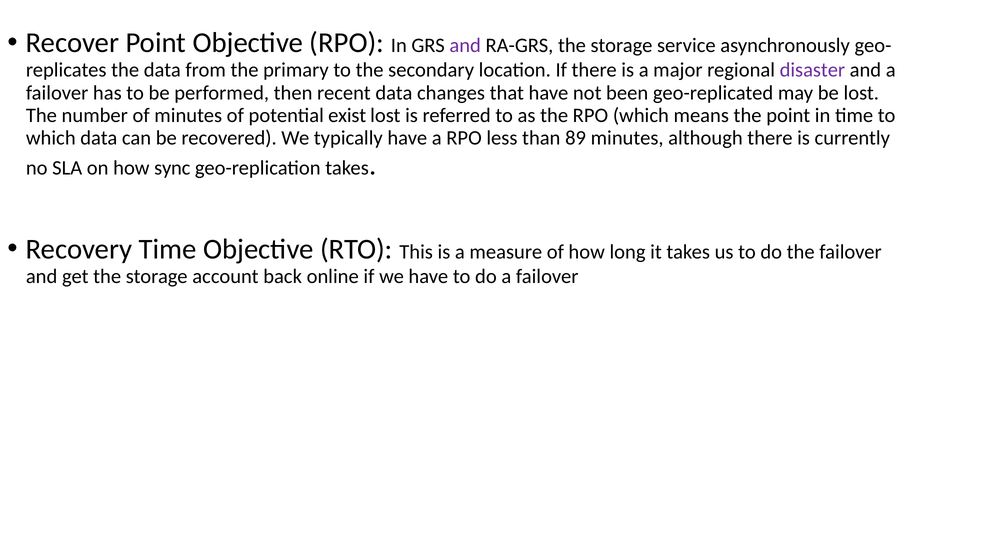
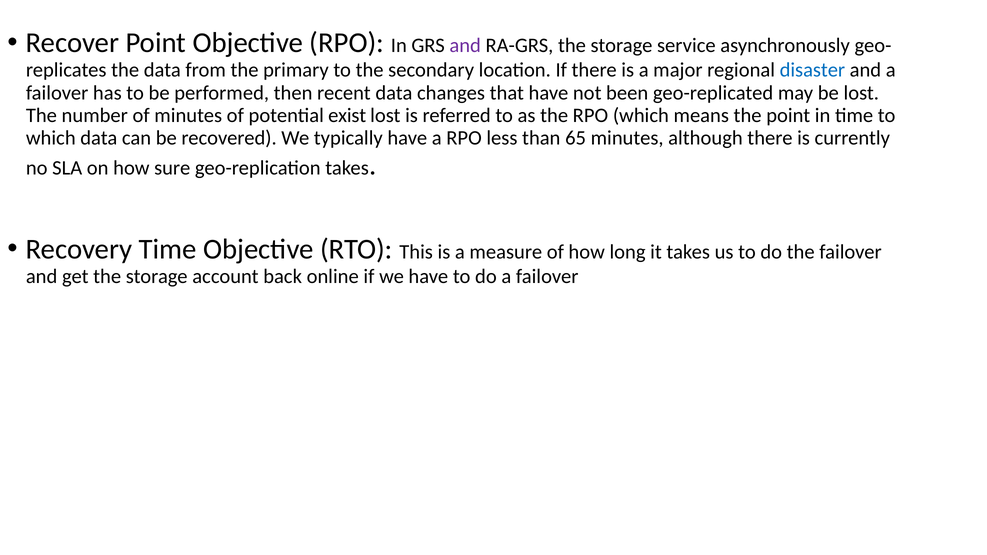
disaster colour: purple -> blue
89: 89 -> 65
sync: sync -> sure
